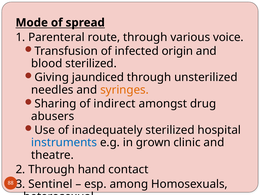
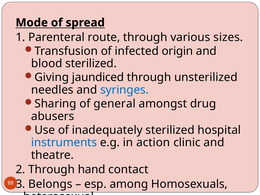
voice: voice -> sizes
syringes colour: orange -> blue
indirect: indirect -> general
grown: grown -> action
Sentinel: Sentinel -> Belongs
